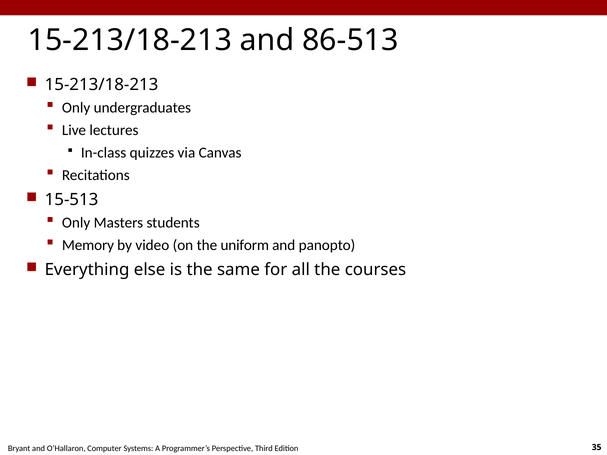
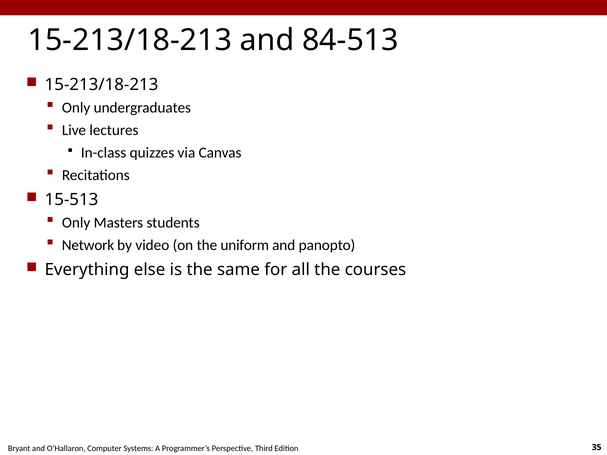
86-513: 86-513 -> 84-513
Memory: Memory -> Network
